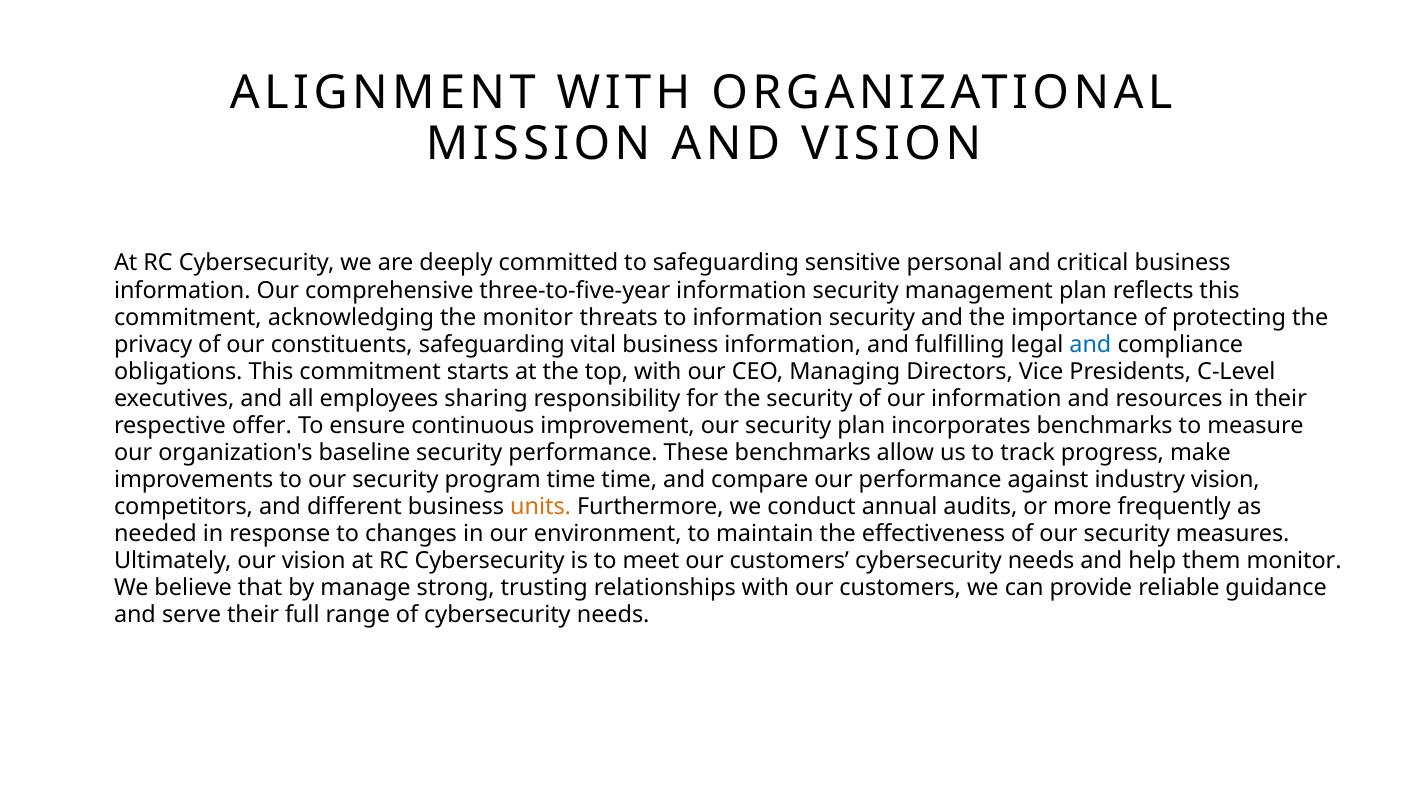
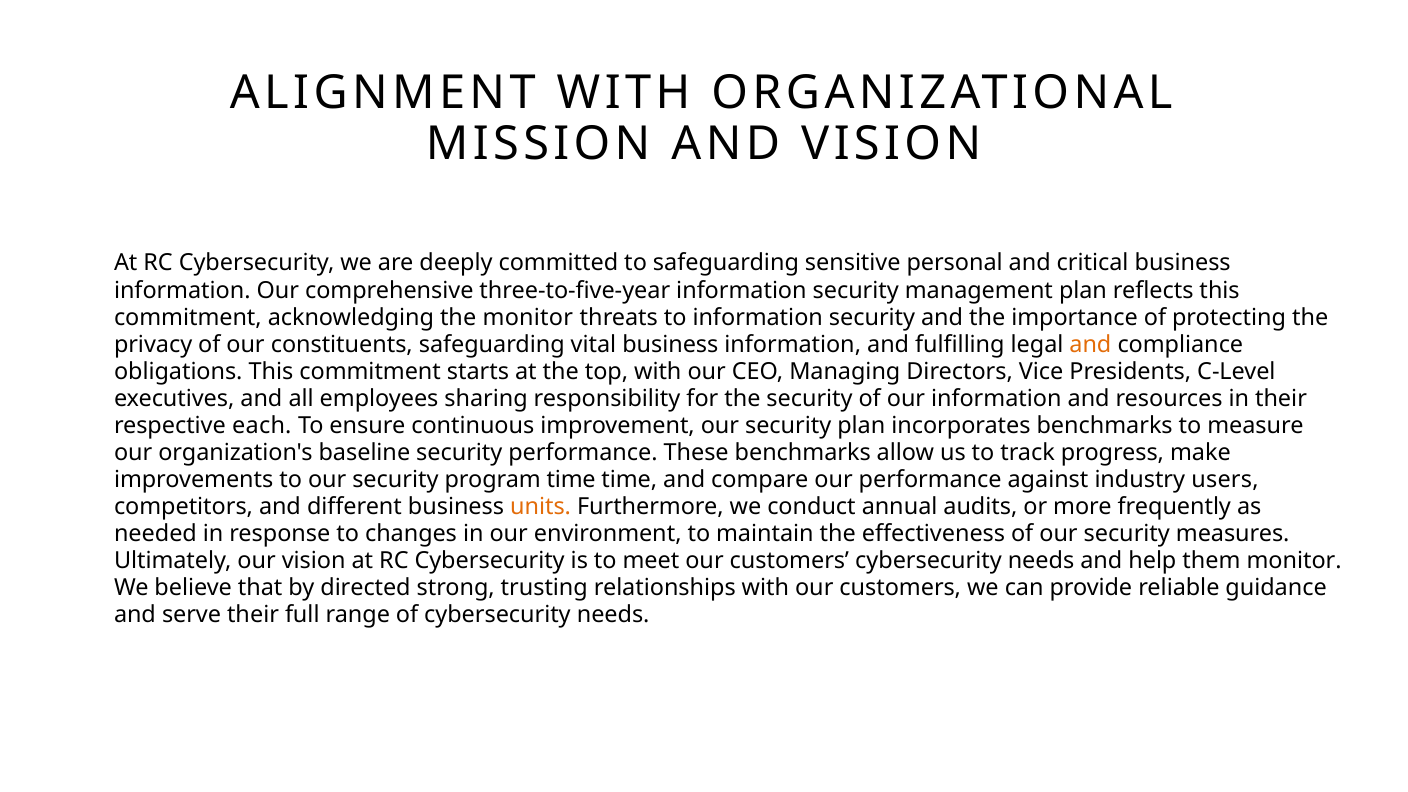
and at (1090, 344) colour: blue -> orange
offer: offer -> each
industry vision: vision -> users
manage: manage -> directed
